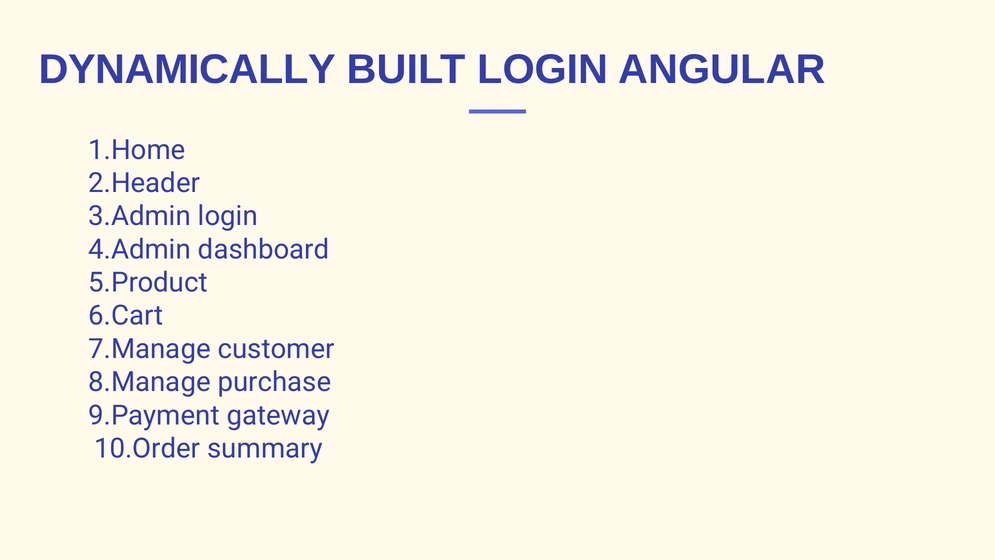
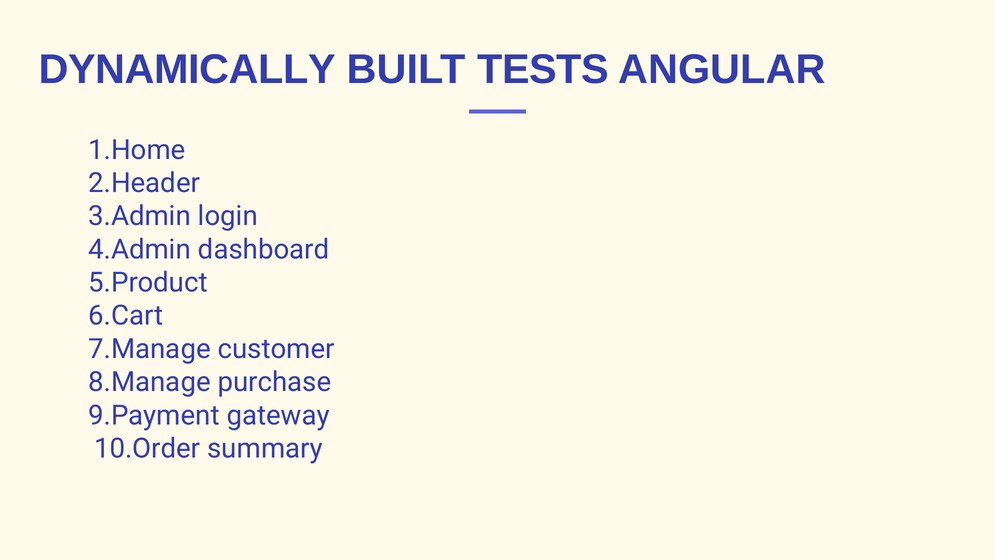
BUILT LOGIN: LOGIN -> TESTS
